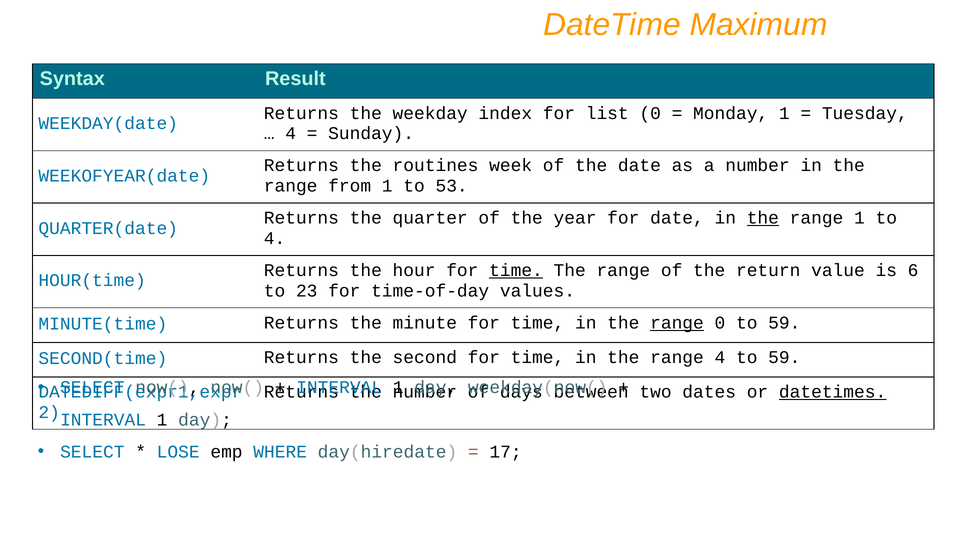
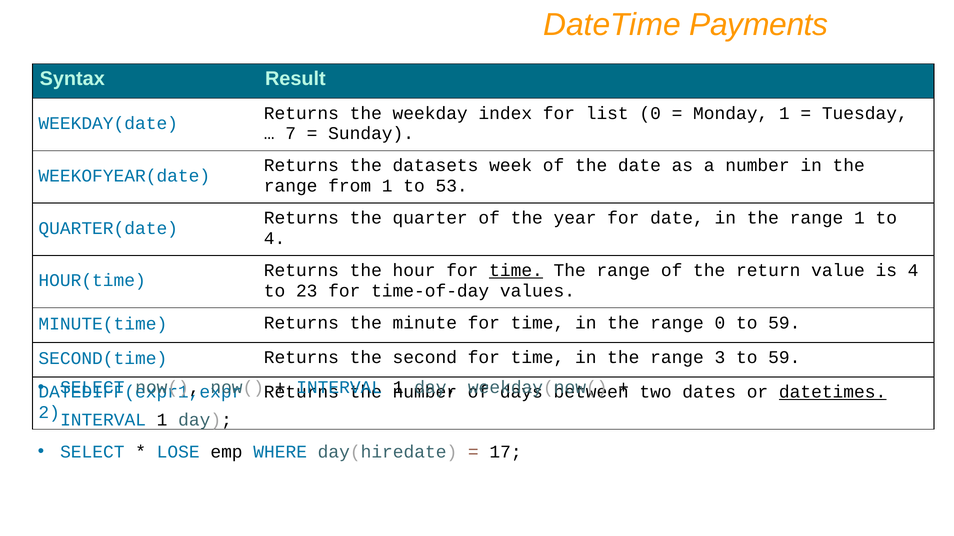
Maximum: Maximum -> Payments
4 at (291, 134): 4 -> 7
routines: routines -> datasets
the at (763, 218) underline: present -> none
is 6: 6 -> 4
range at (677, 323) underline: present -> none
range 4: 4 -> 3
